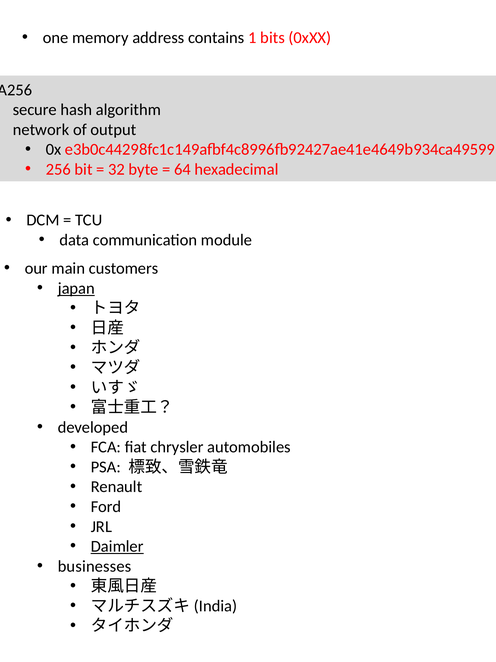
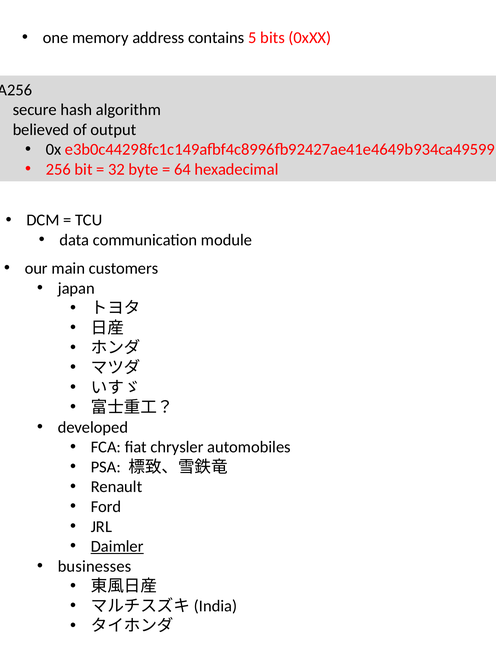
1: 1 -> 5
network: network -> believed
japan underline: present -> none
